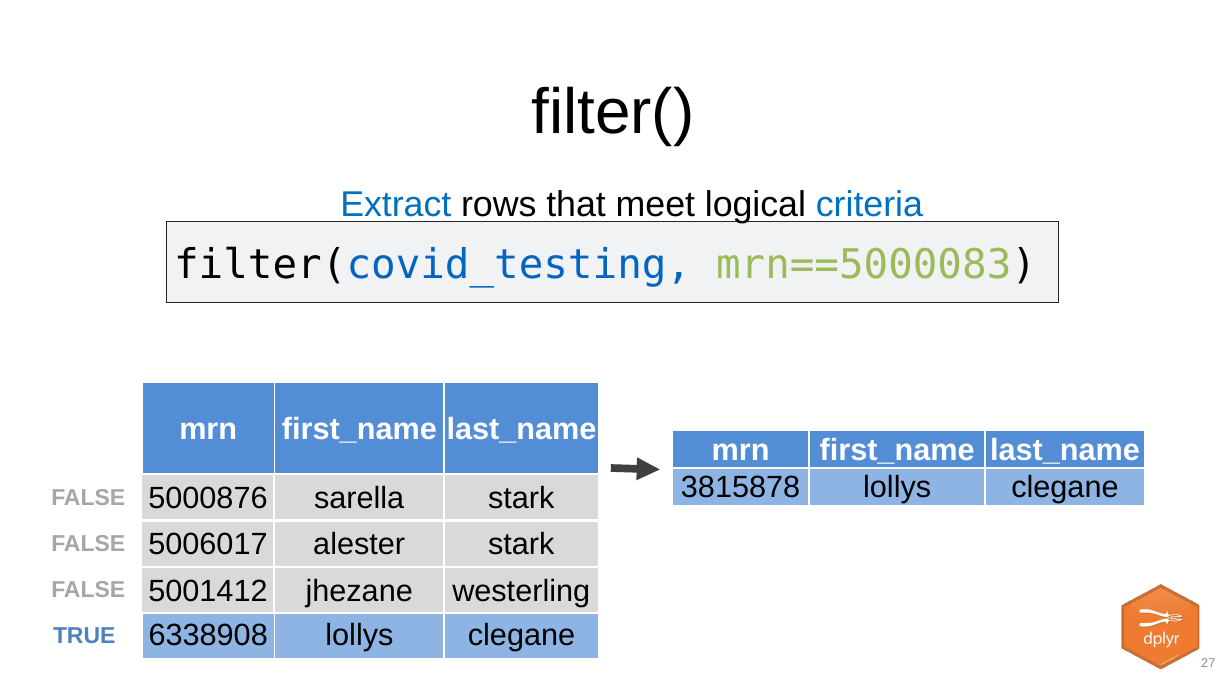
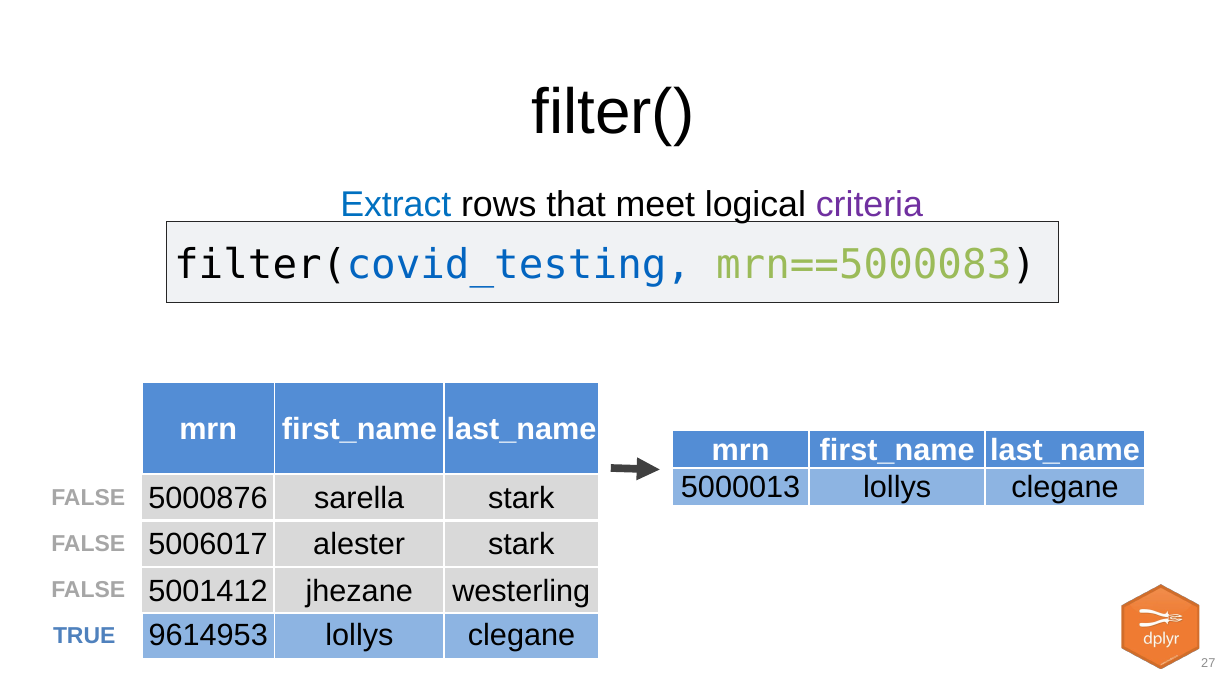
criteria colour: blue -> purple
3815878: 3815878 -> 5000013
6338908: 6338908 -> 9614953
